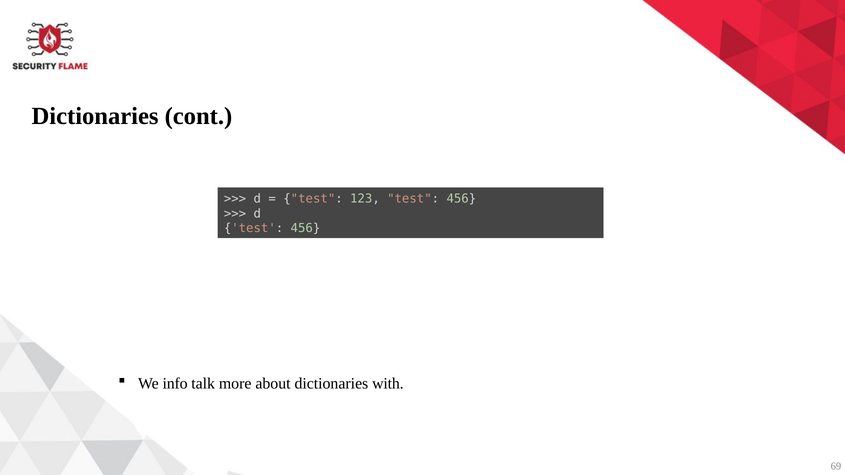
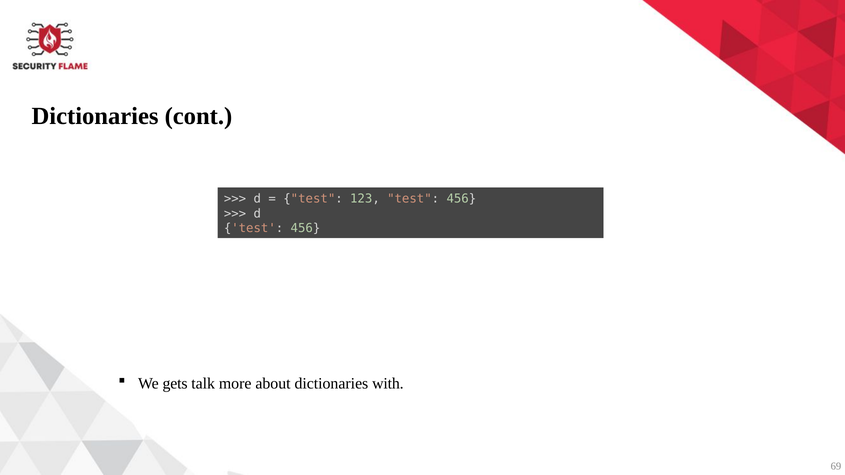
info: info -> gets
